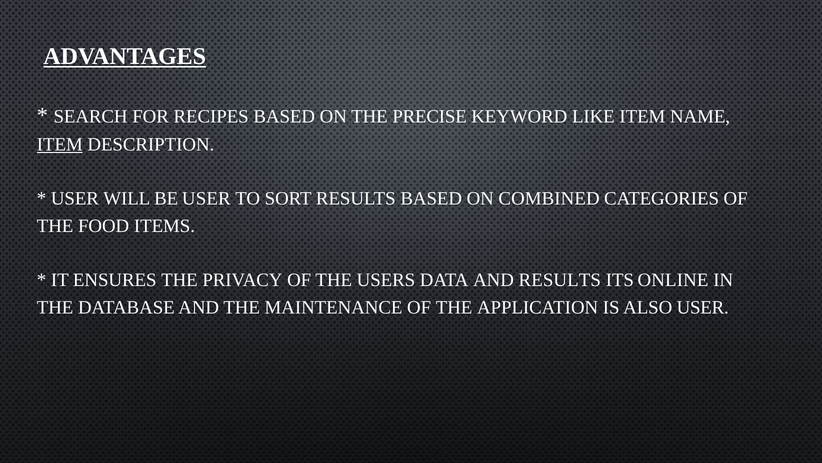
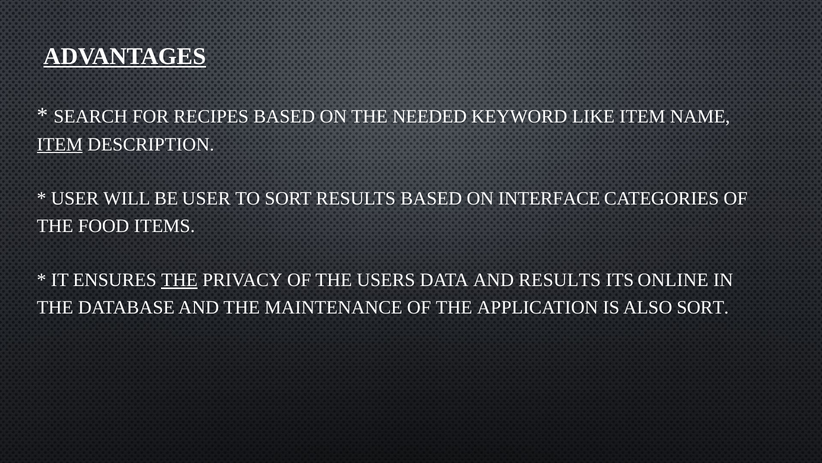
PRECISE: PRECISE -> NEEDED
COMBINED: COMBINED -> INTERFACE
THE at (179, 280) underline: none -> present
ALSO USER: USER -> SORT
